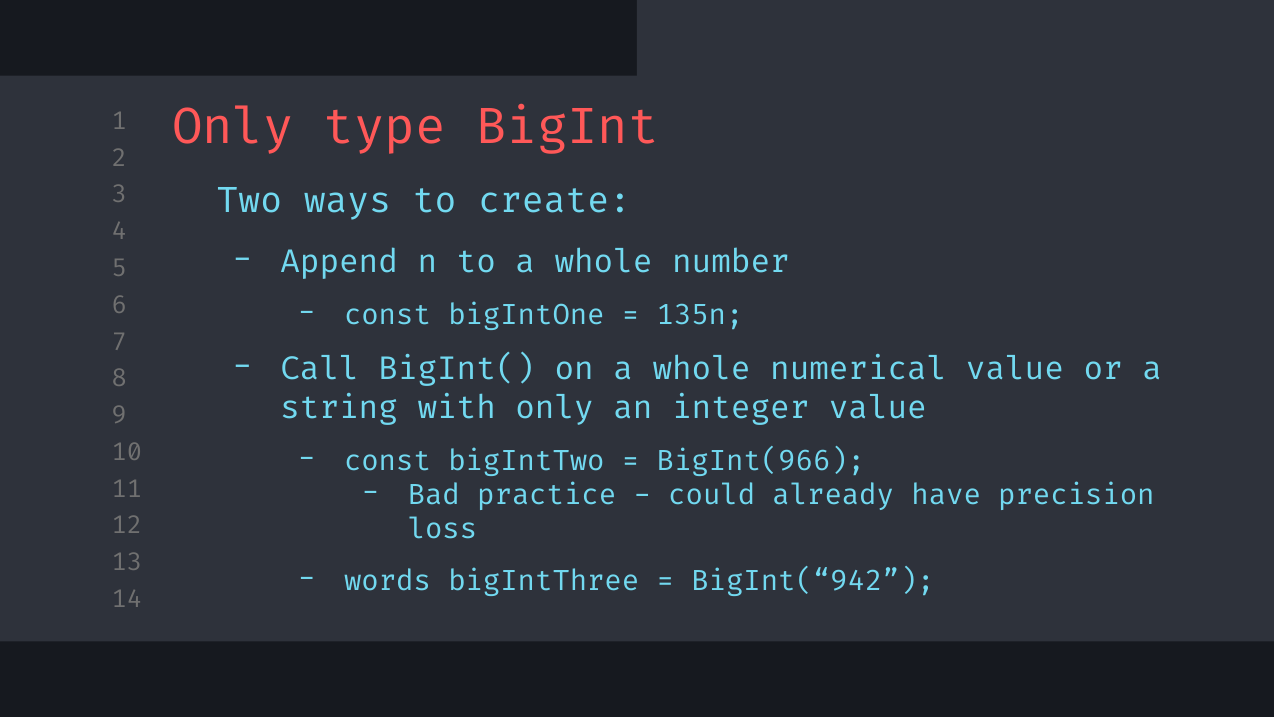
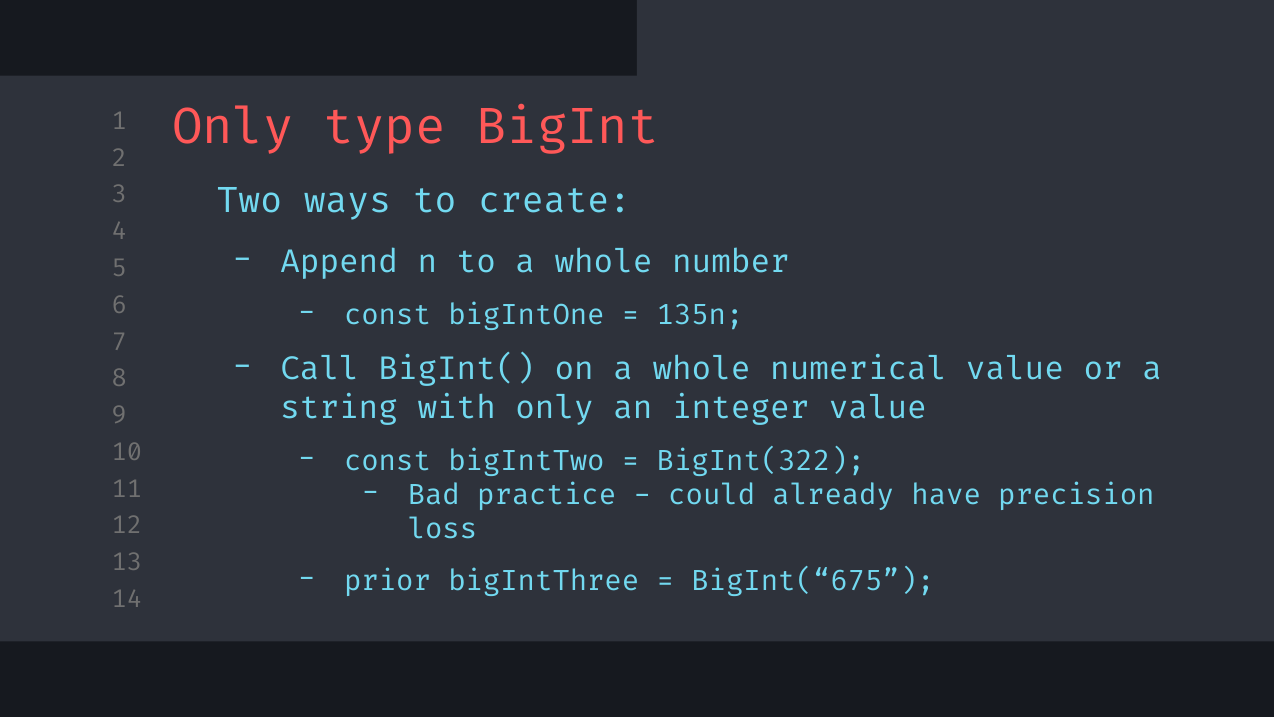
BigInt(966: BigInt(966 -> BigInt(322
words: words -> prior
BigInt(“942: BigInt(“942 -> BigInt(“675
